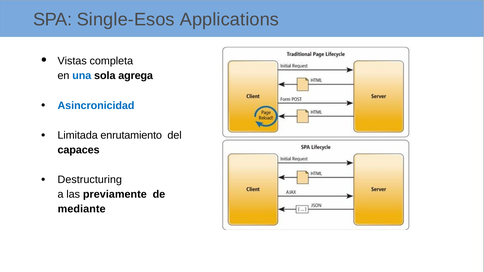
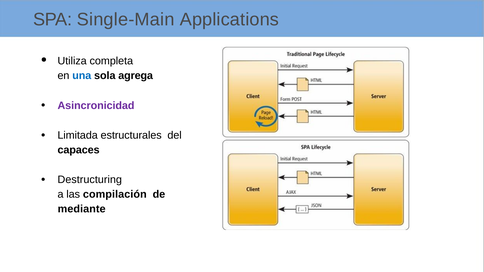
Single-Esos: Single-Esos -> Single-Main
Vistas: Vistas -> Utiliza
Asincronicidad colour: blue -> purple
enrutamiento: enrutamiento -> estructurales
previamente: previamente -> compilación
